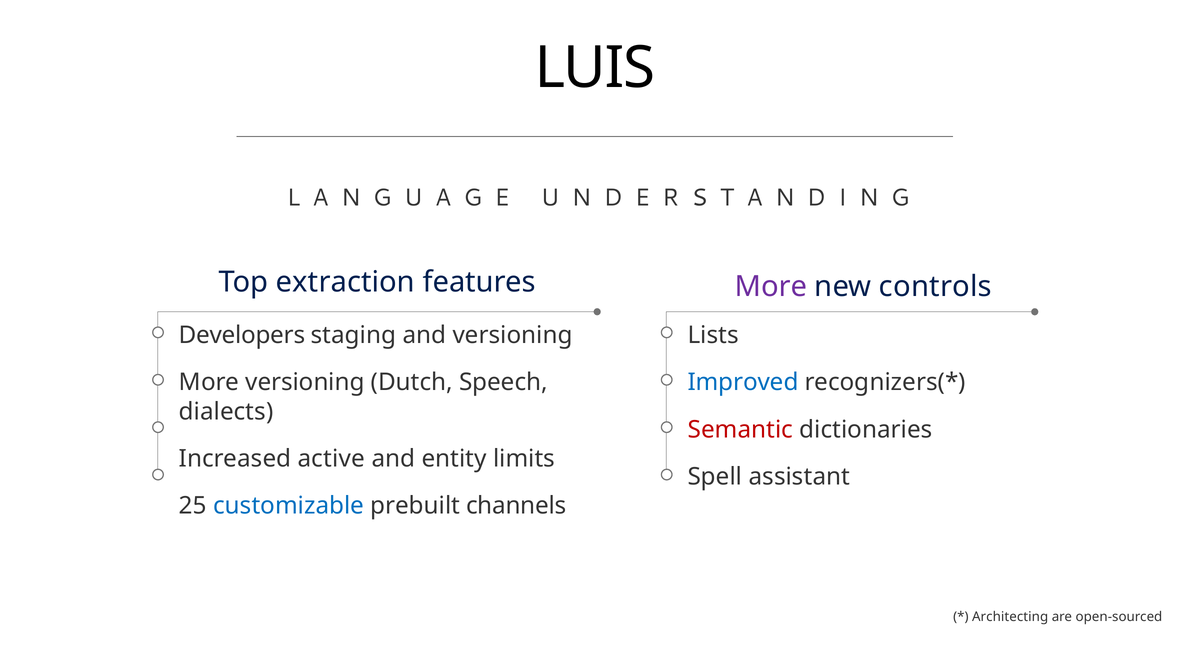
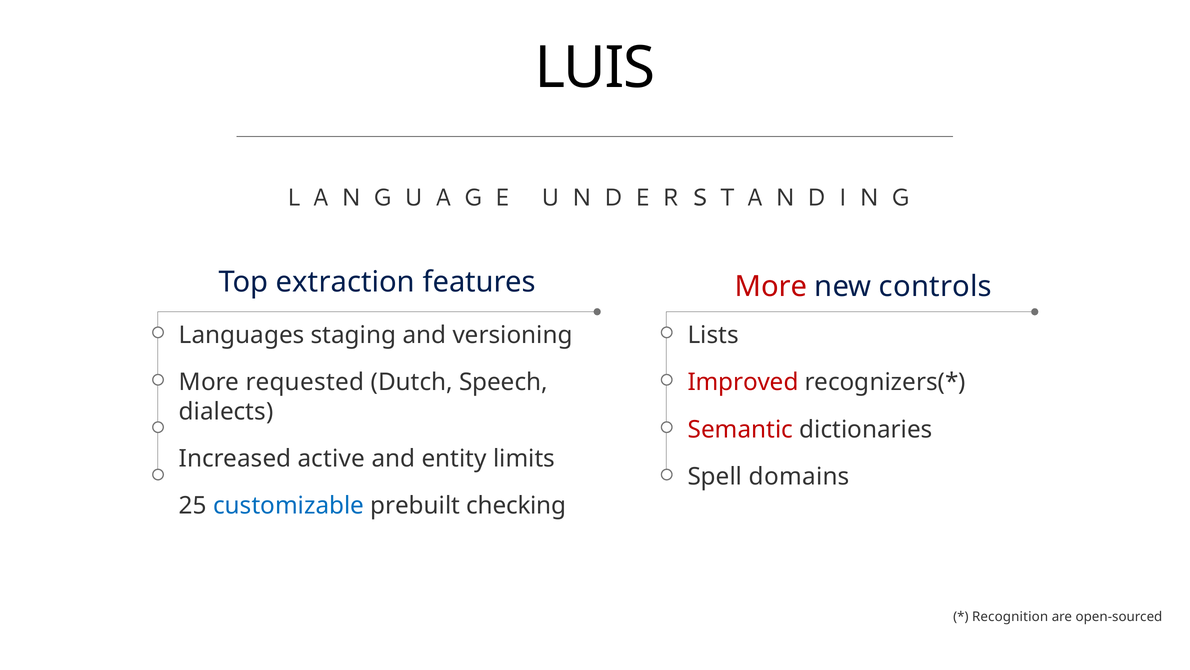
More at (771, 286) colour: purple -> red
Developers: Developers -> Languages
More versioning: versioning -> requested
Improved colour: blue -> red
assistant: assistant -> domains
channels: channels -> checking
Architecting: Architecting -> Recognition
